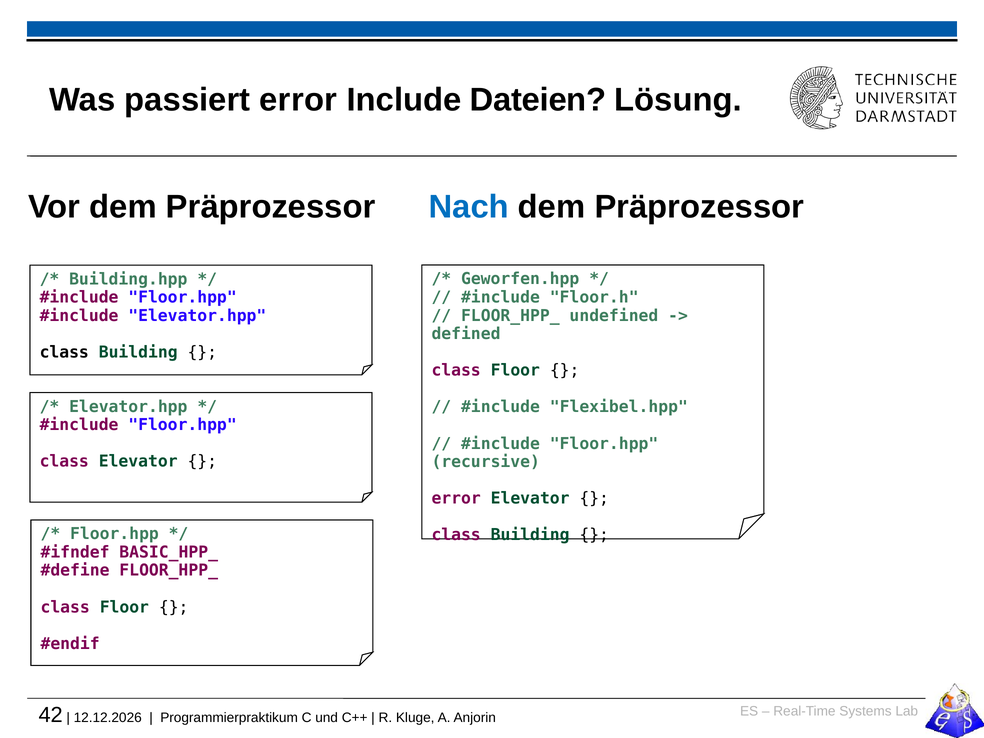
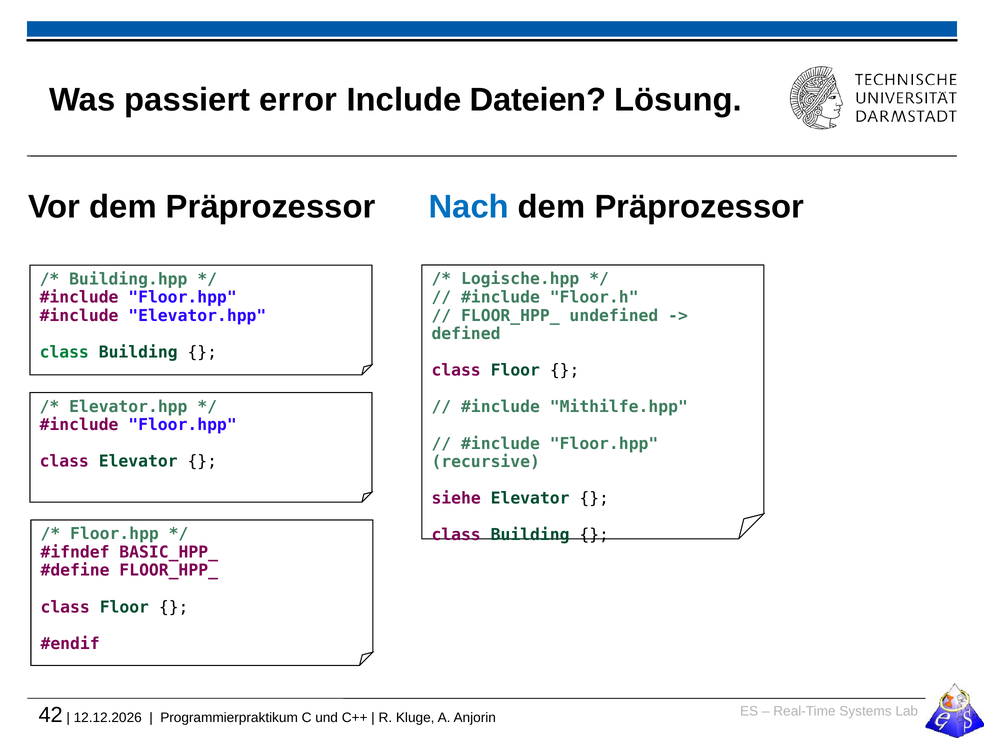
Geworfen.hpp: Geworfen.hpp -> Logische.hpp
class at (64, 352) colour: black -> green
Flexibel.hpp: Flexibel.hpp -> Mithilfe.hpp
error at (456, 498): error -> siehe
